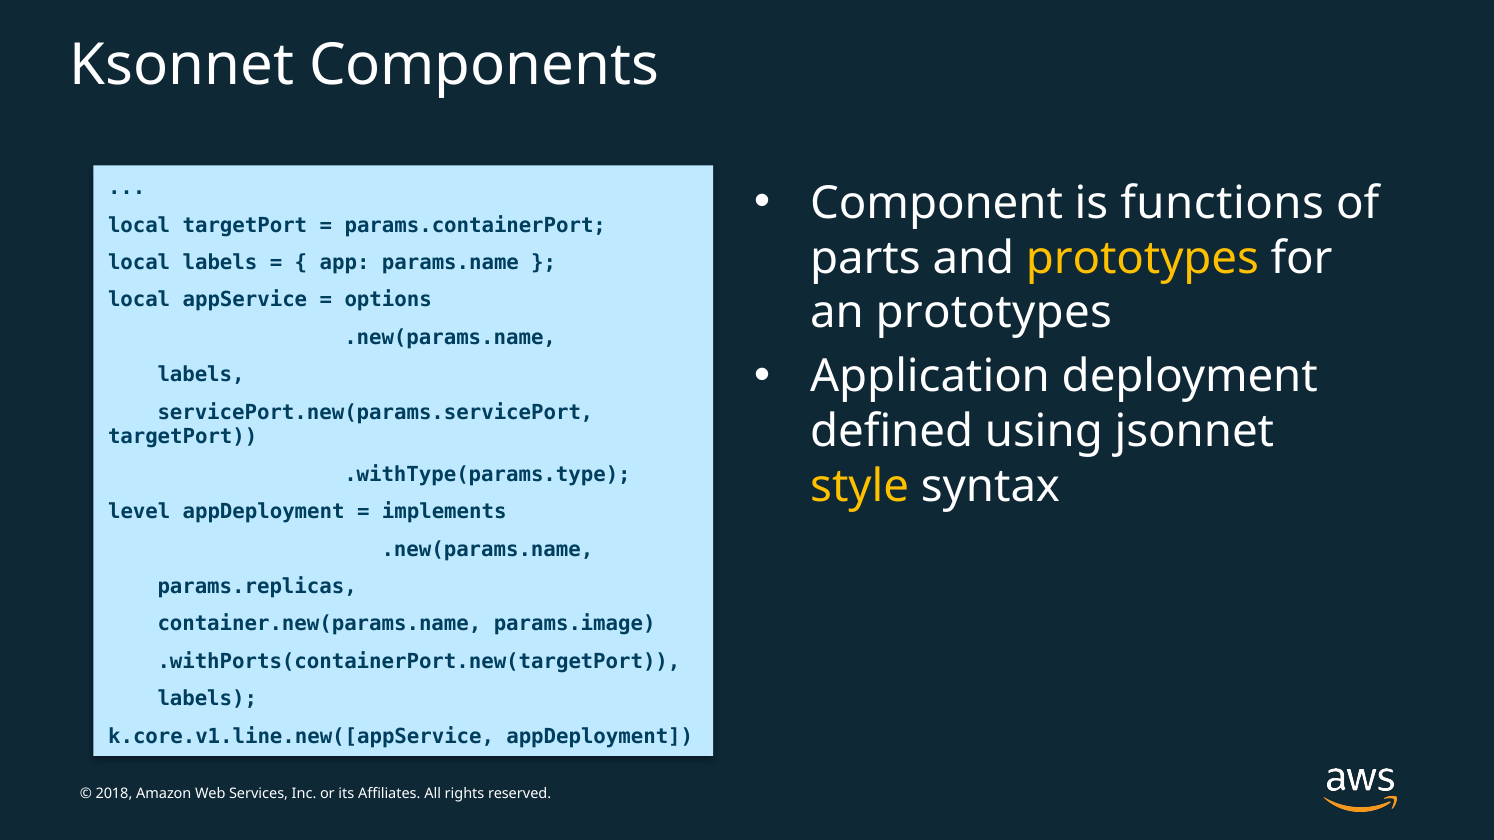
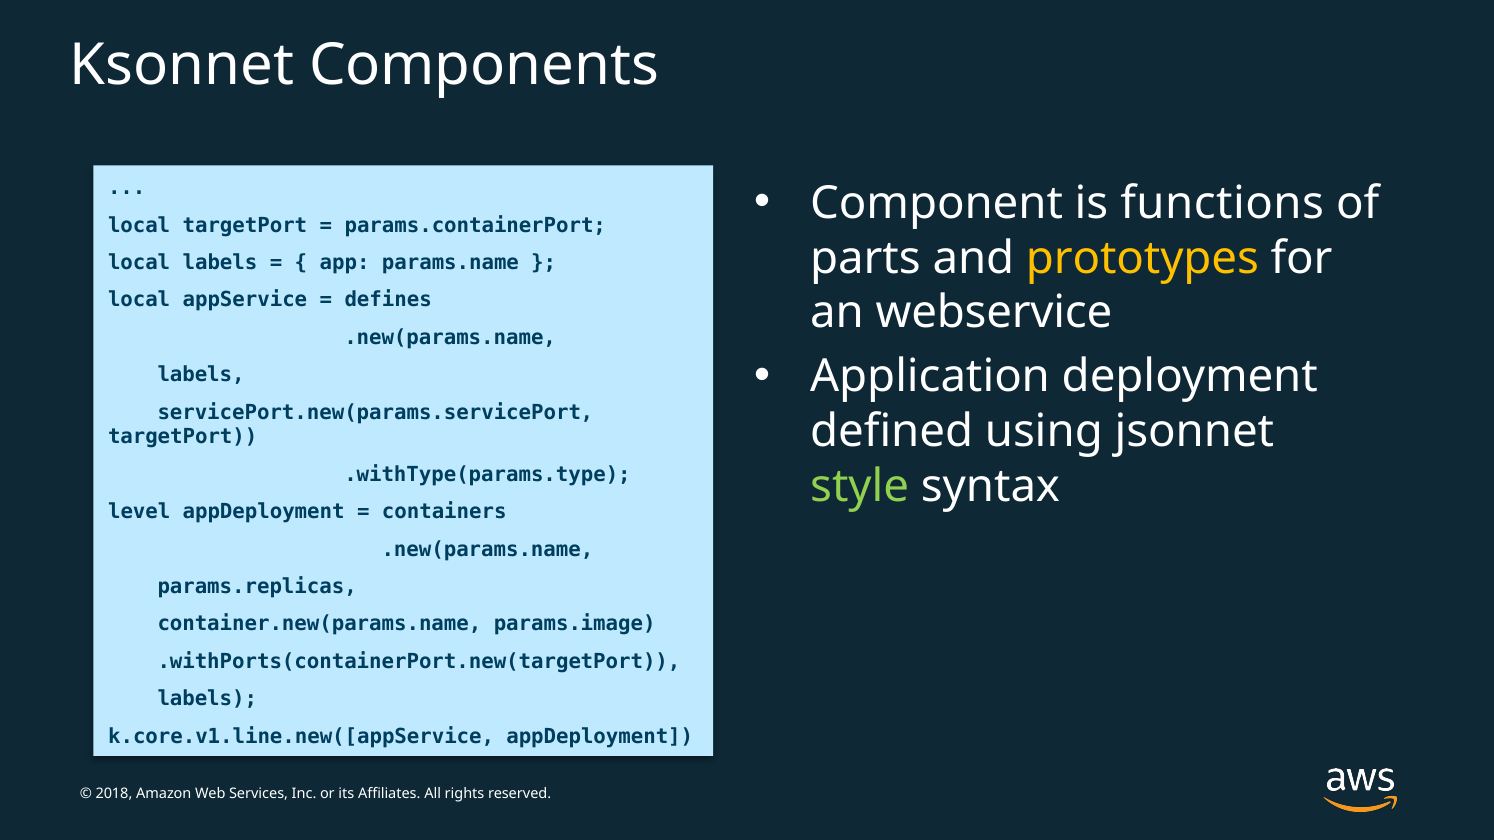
options: options -> defines
an prototypes: prototypes -> webservice
style colour: yellow -> light green
implements: implements -> containers
